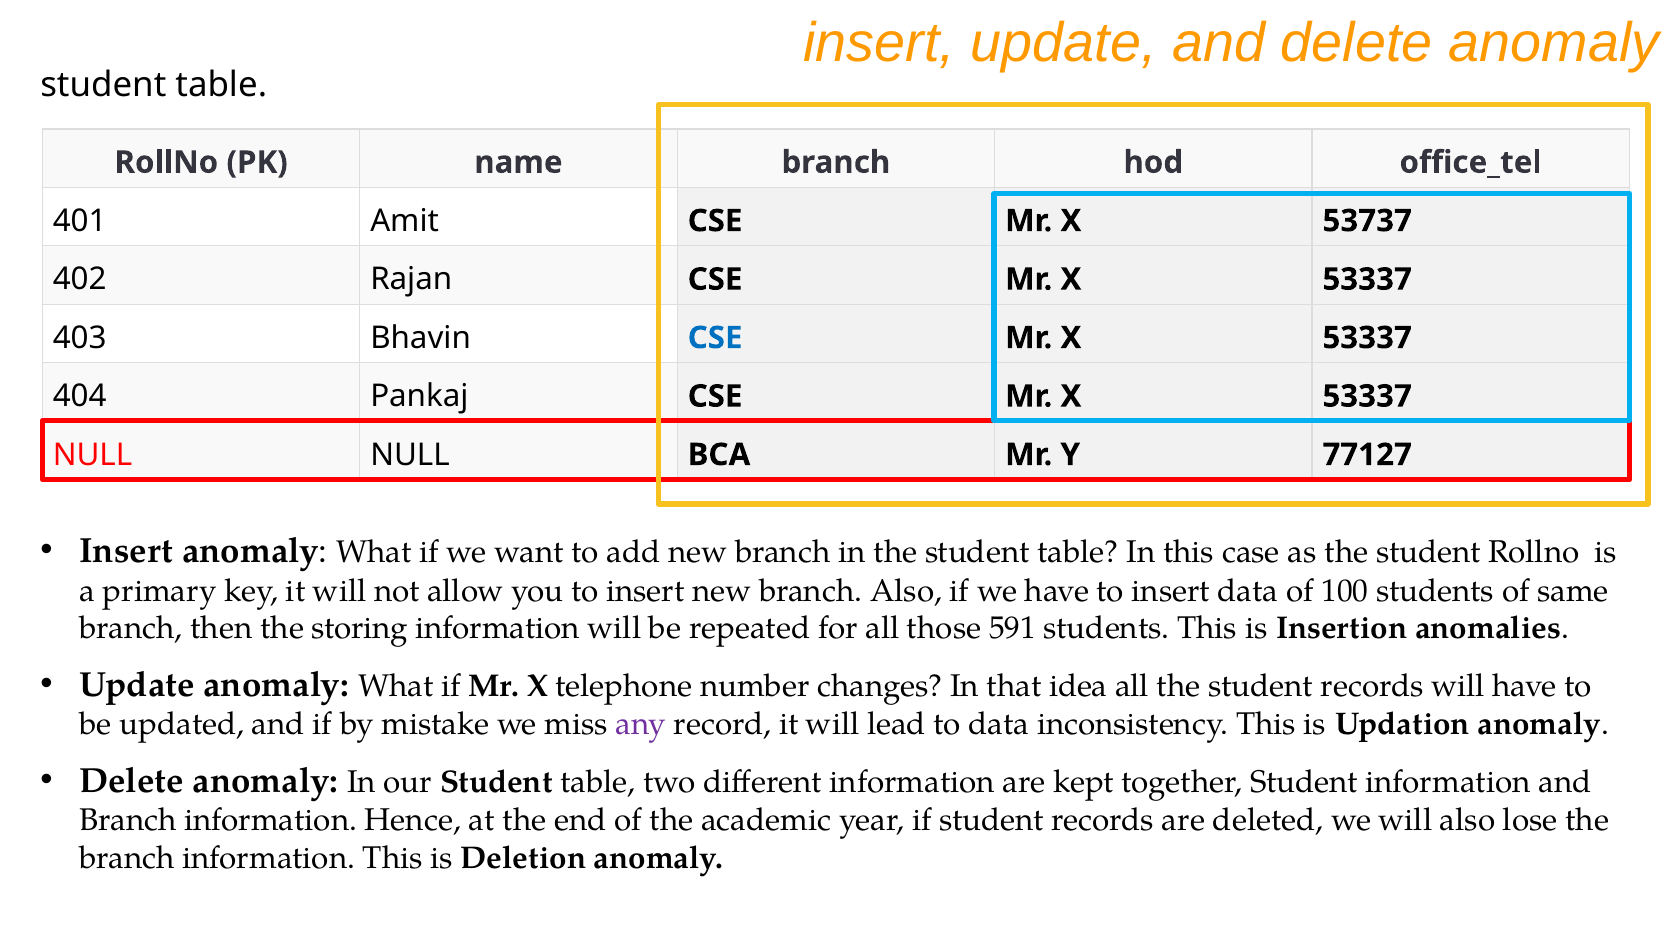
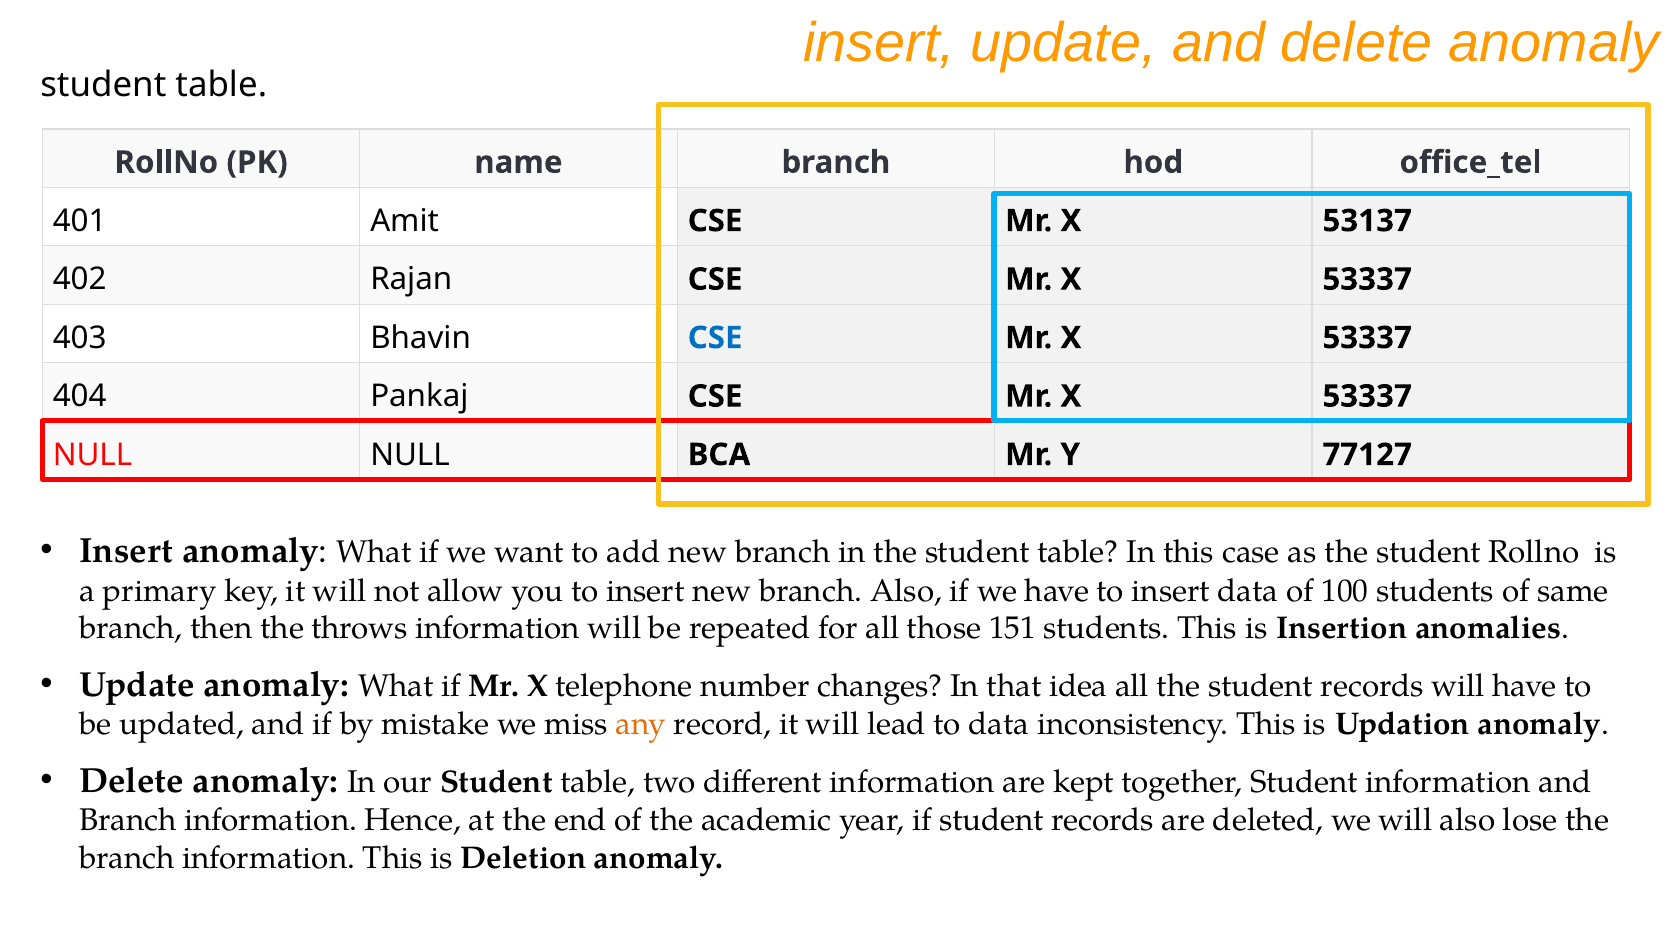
53737: 53737 -> 53137
storing: storing -> throws
591: 591 -> 151
any colour: purple -> orange
